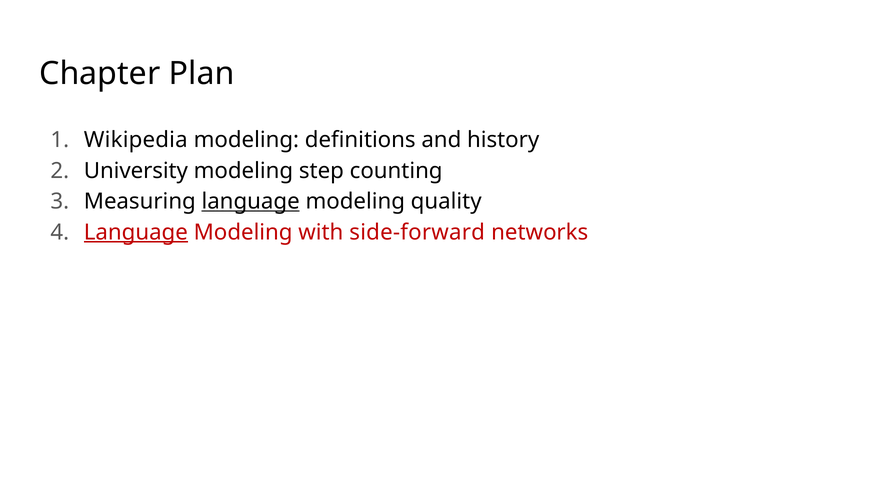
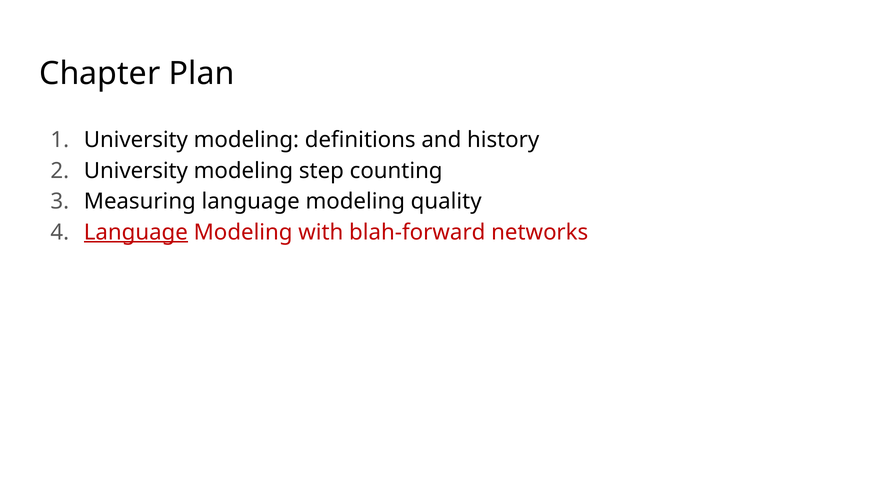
Wikipedia at (136, 140): Wikipedia -> University
language at (251, 202) underline: present -> none
side-forward: side-forward -> blah-forward
